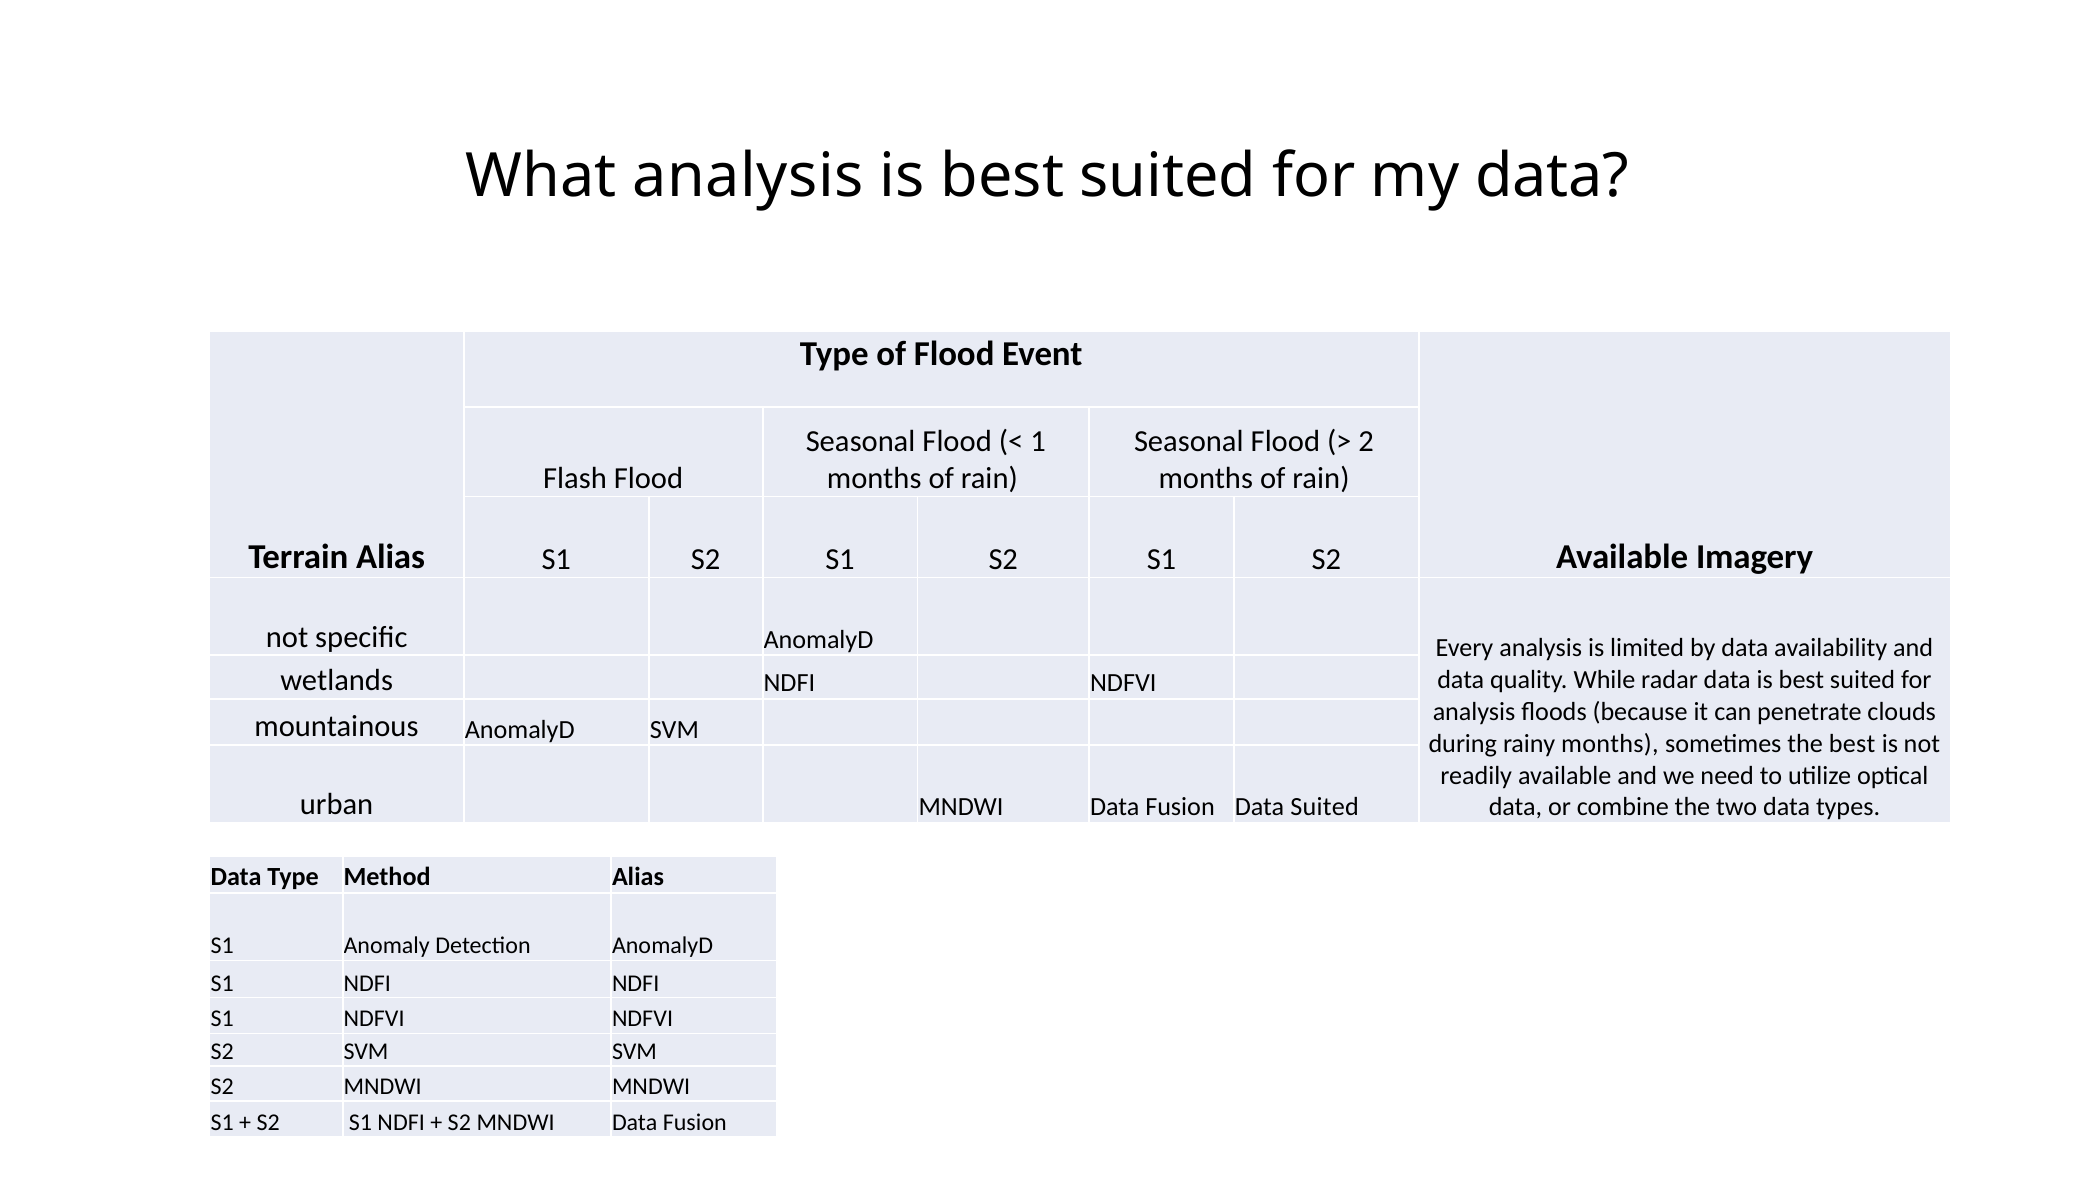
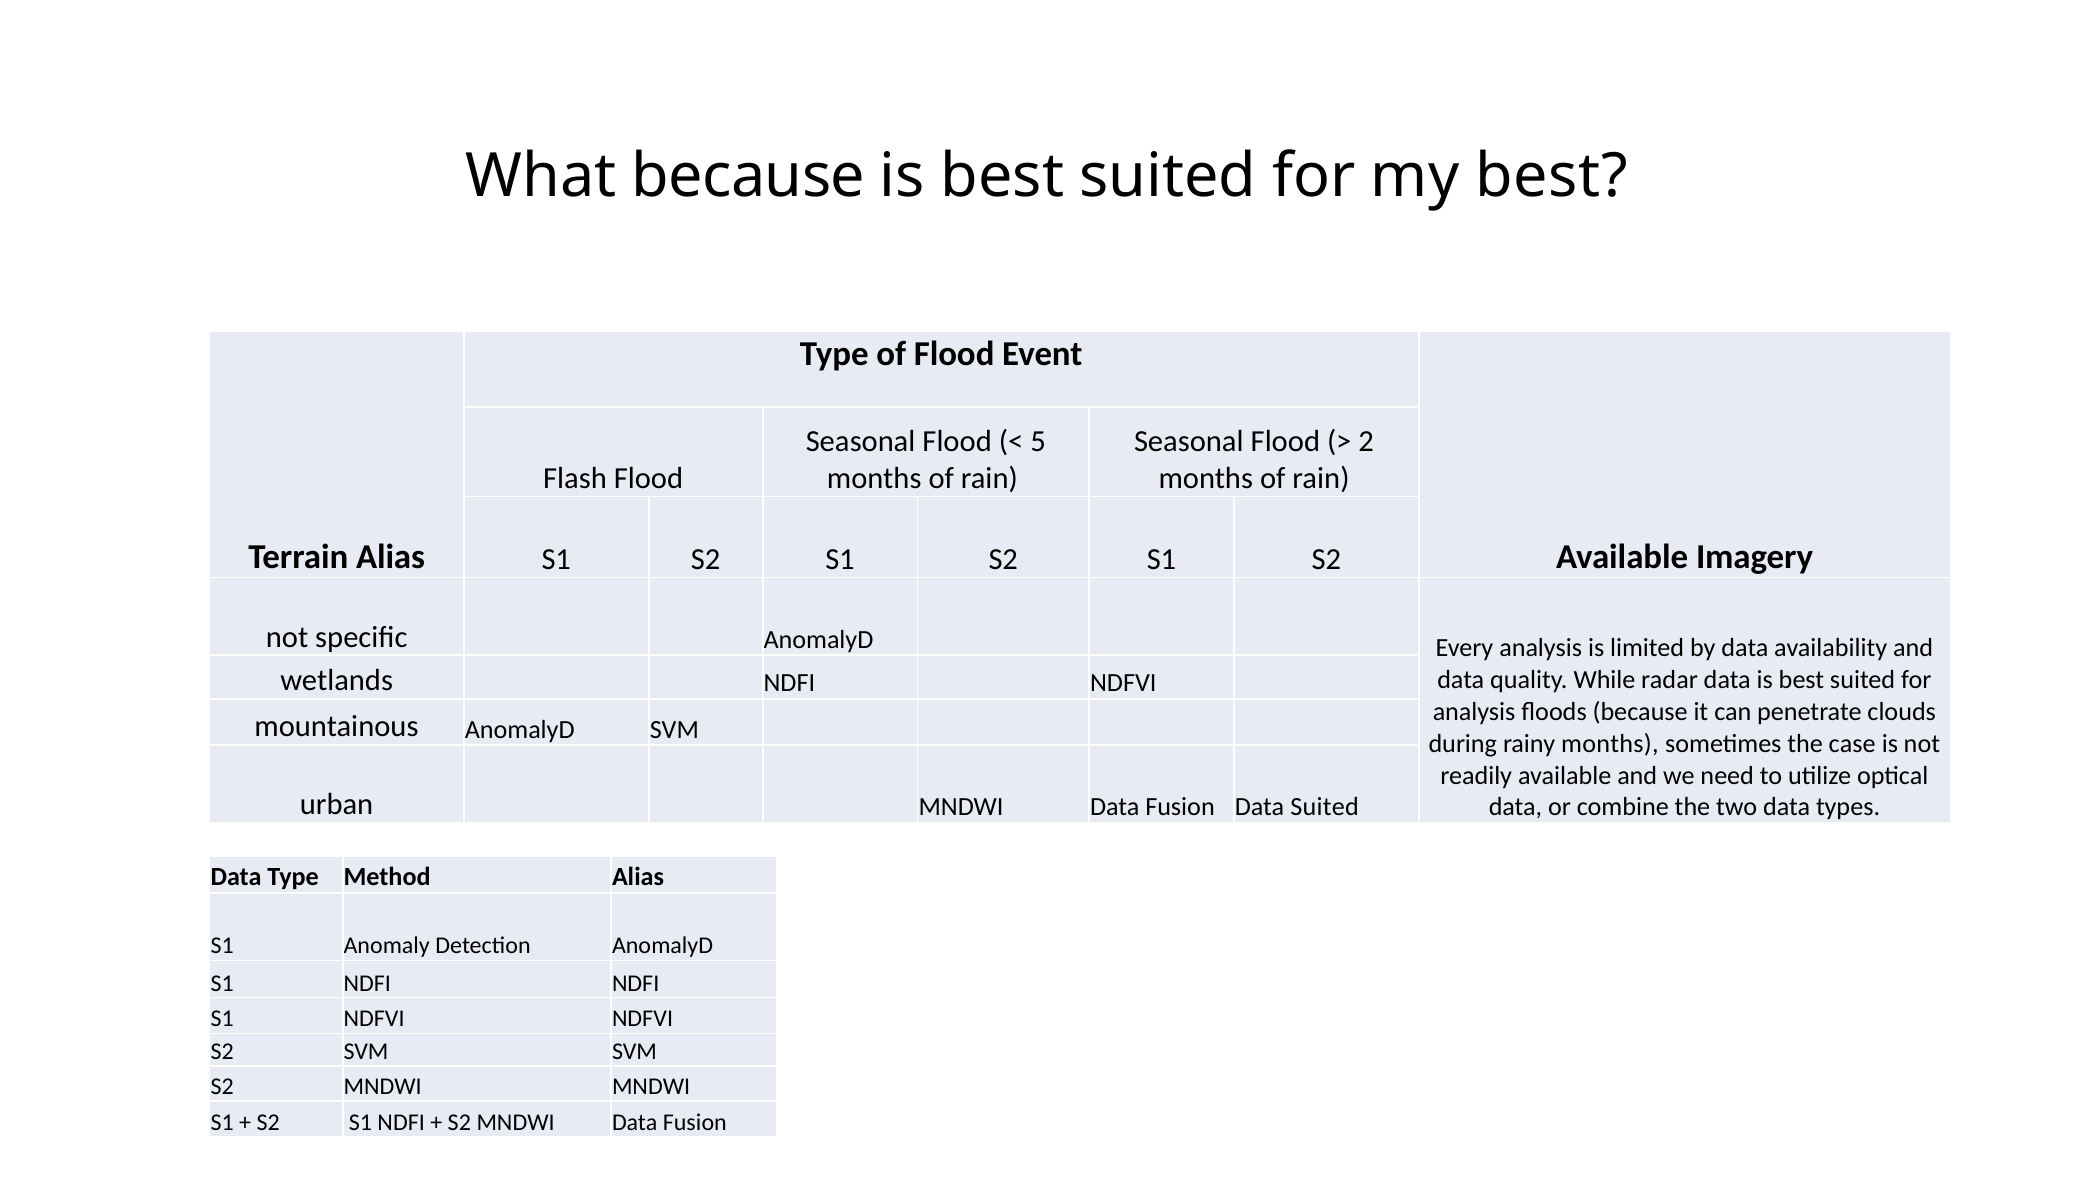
What analysis: analysis -> because
my data: data -> best
1: 1 -> 5
the best: best -> case
